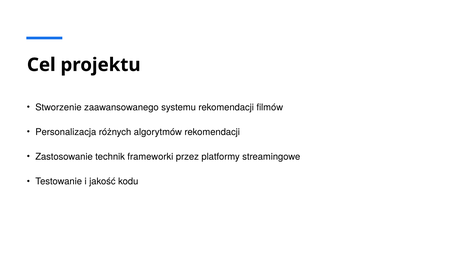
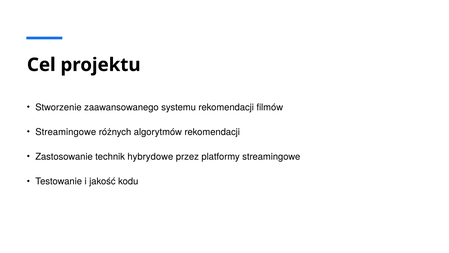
Personalizacja at (66, 132): Personalizacja -> Streamingowe
frameworki: frameworki -> hybrydowe
